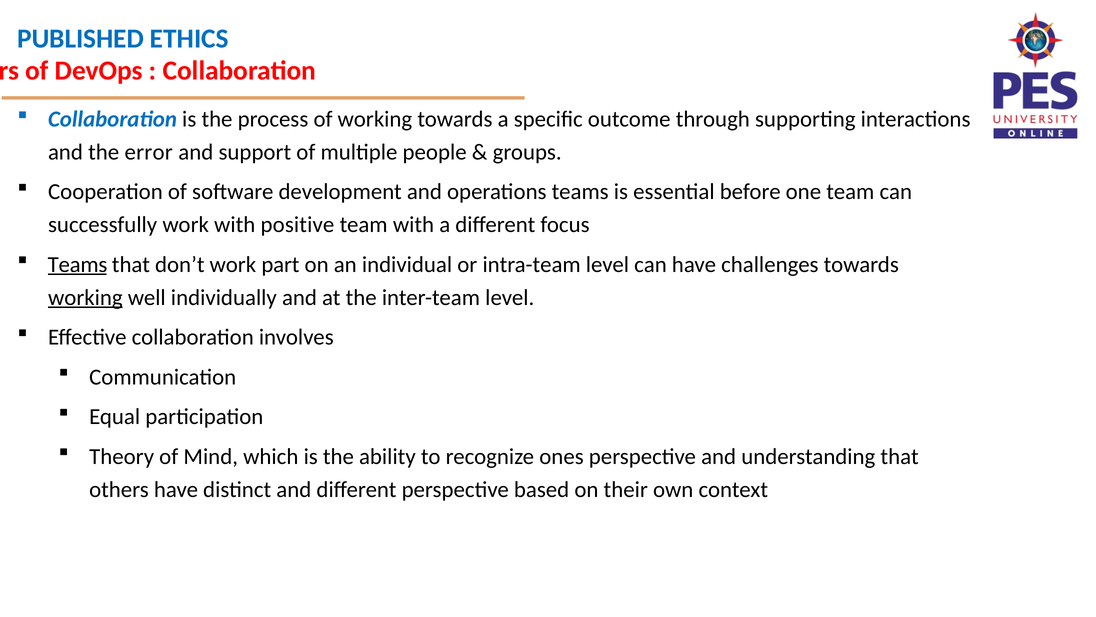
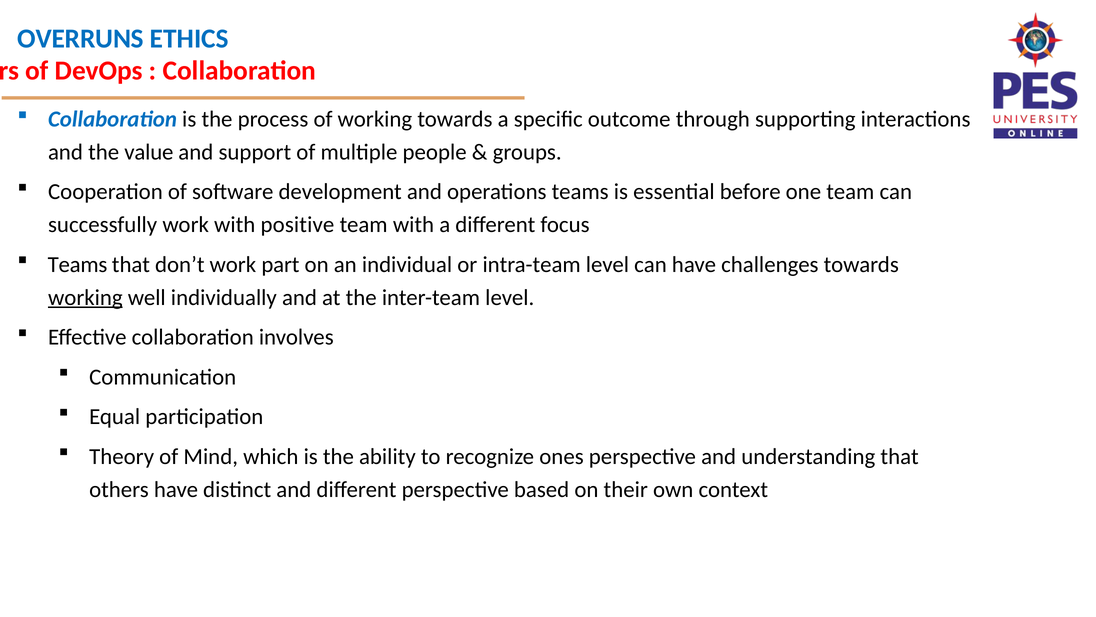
PUBLISHED: PUBLISHED -> OVERRUNS
error: error -> value
Teams at (77, 264) underline: present -> none
